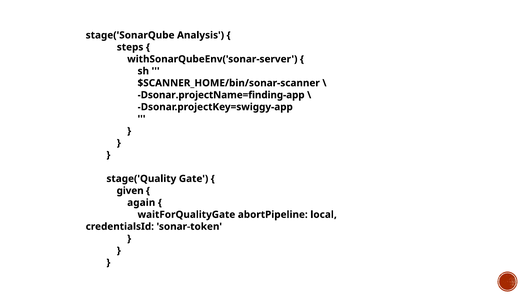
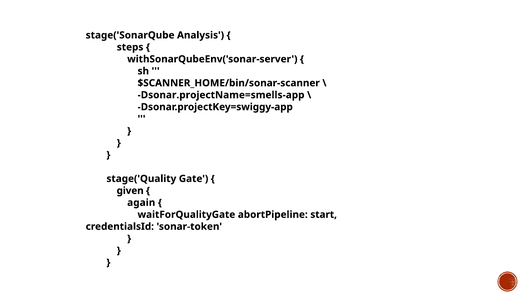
Dsonar.projectName=finding-app: Dsonar.projectName=finding-app -> Dsonar.projectName=smells-app
local: local -> start
